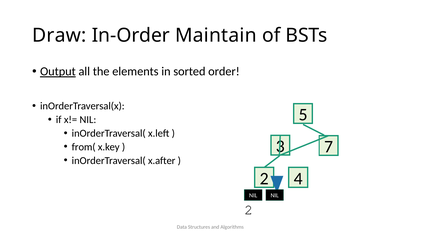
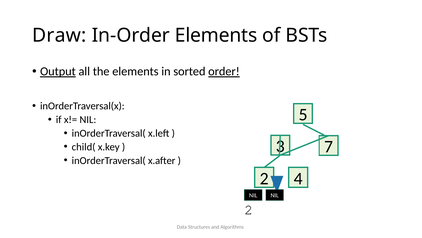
In-Order Maintain: Maintain -> Elements
order underline: none -> present
from(: from( -> child(
